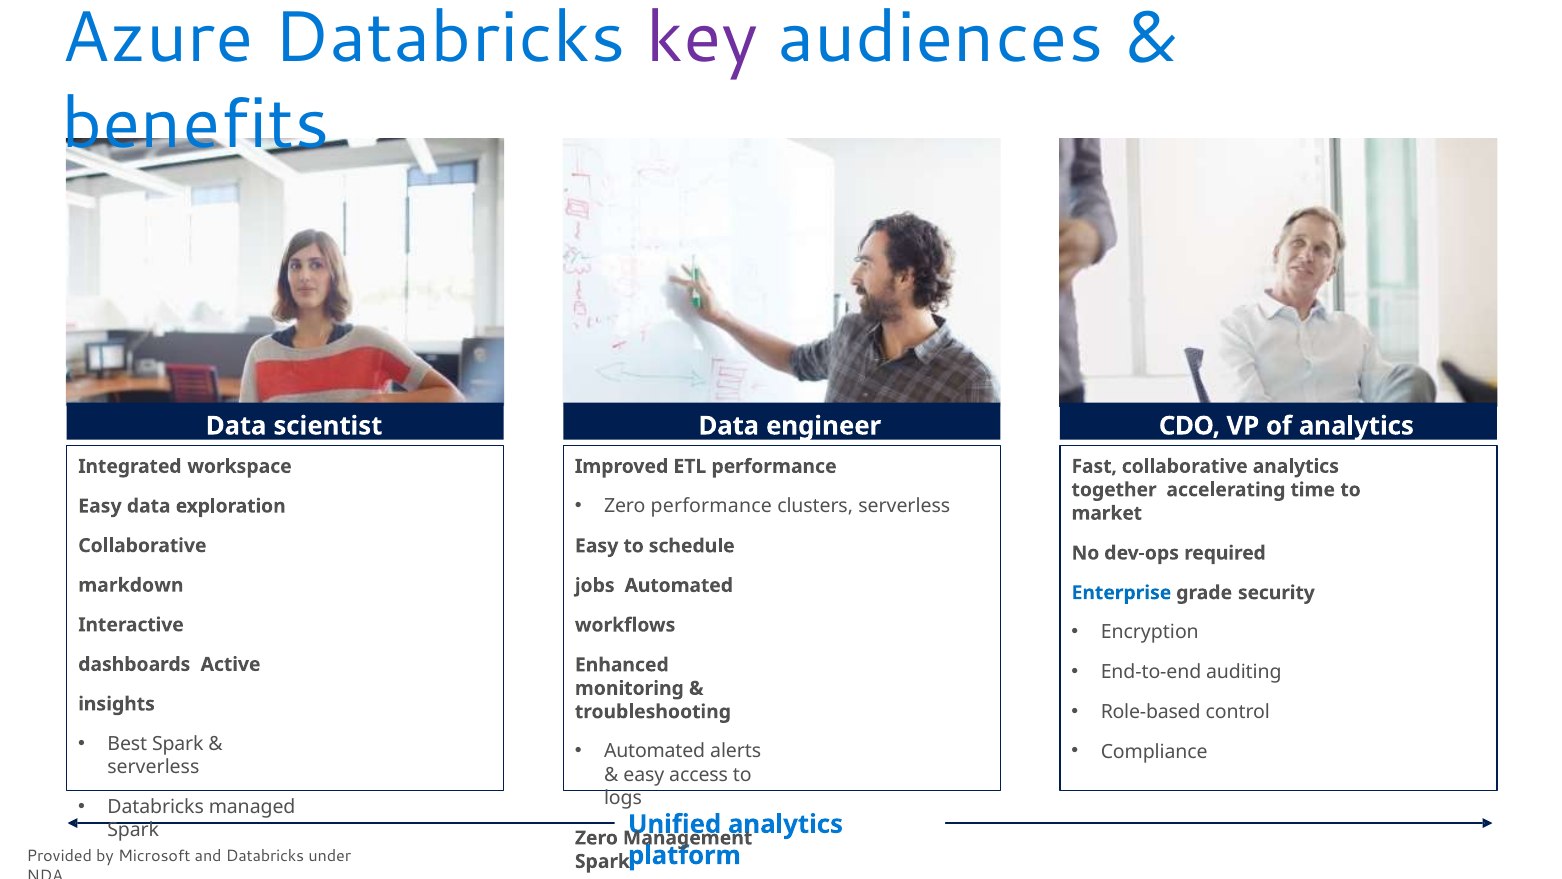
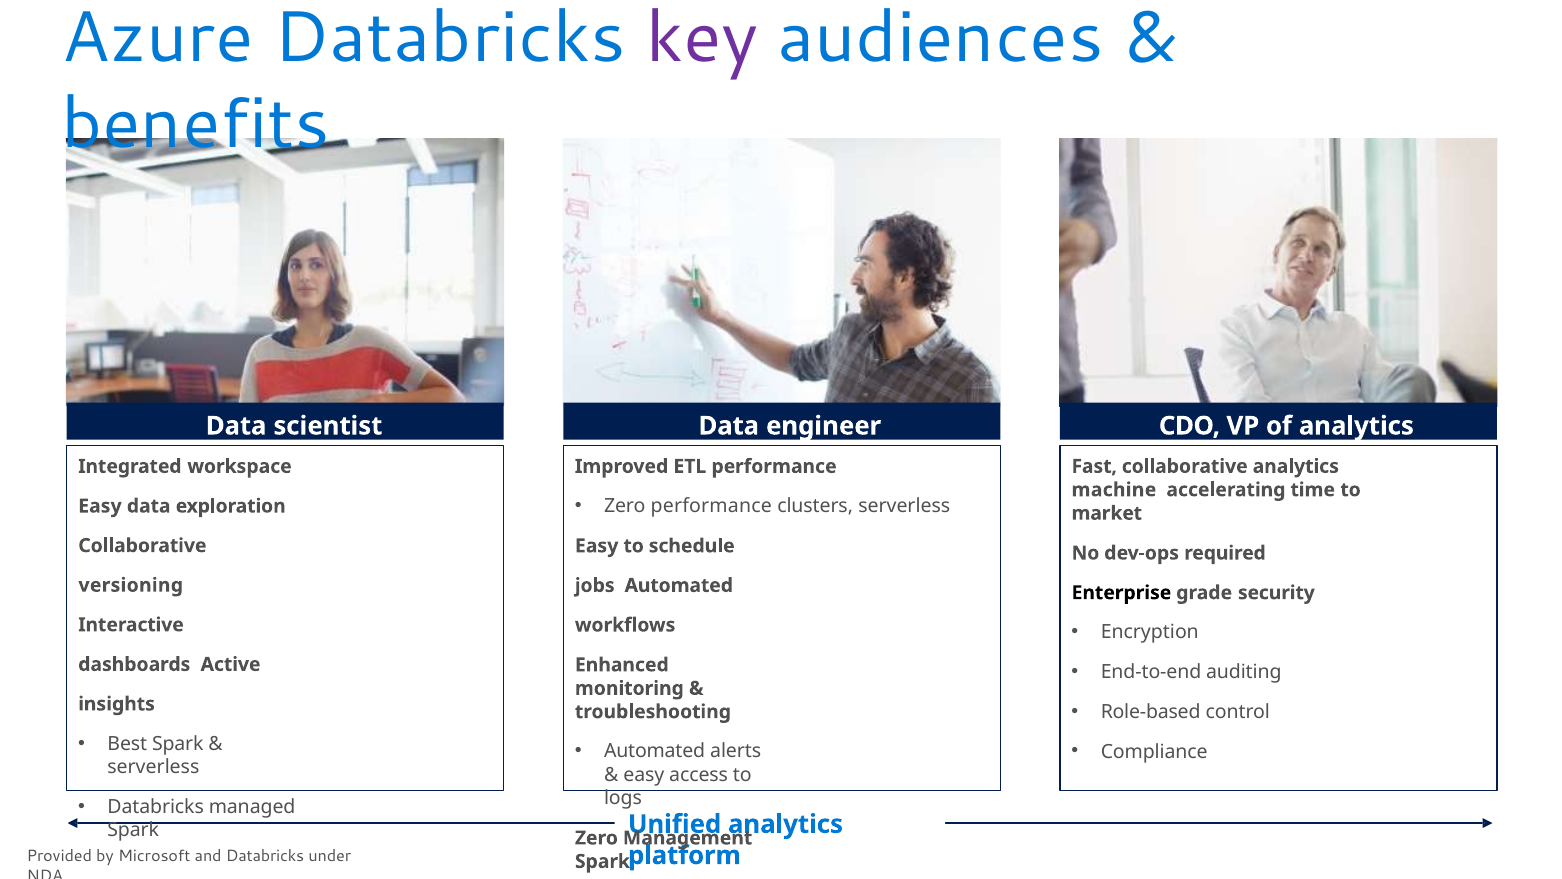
together: together -> machine
markdown: markdown -> versioning
Enterprise colour: blue -> black
